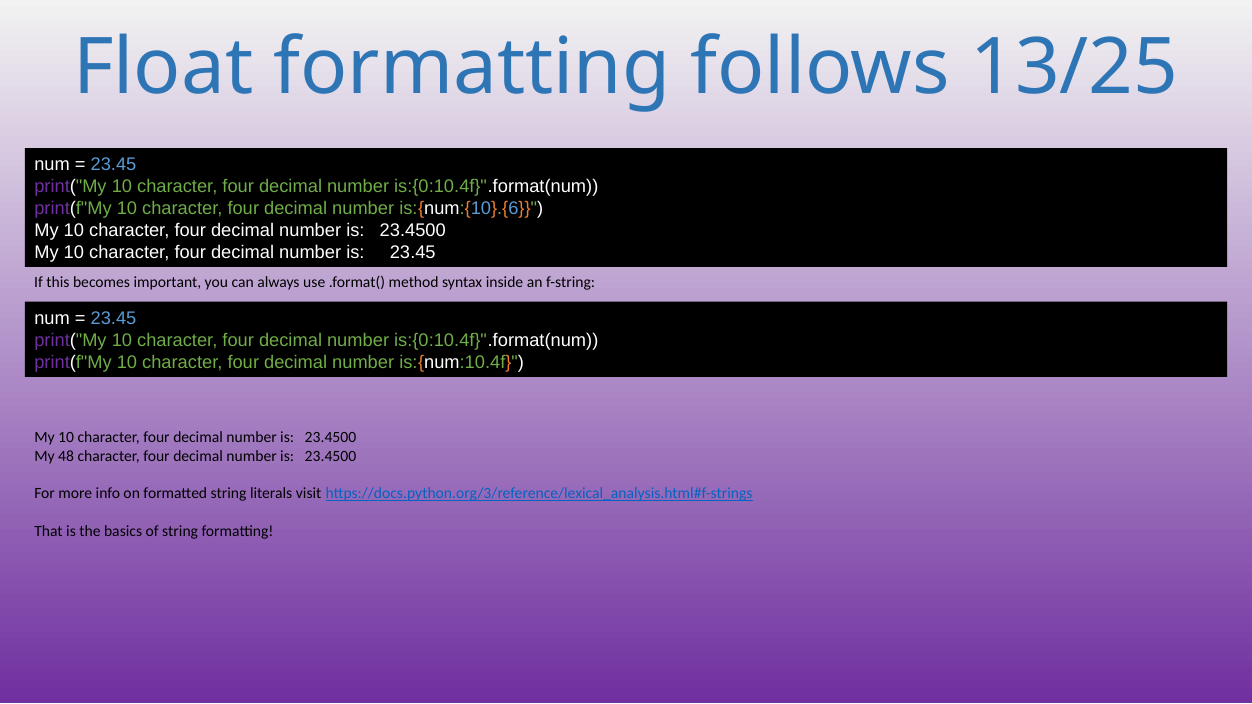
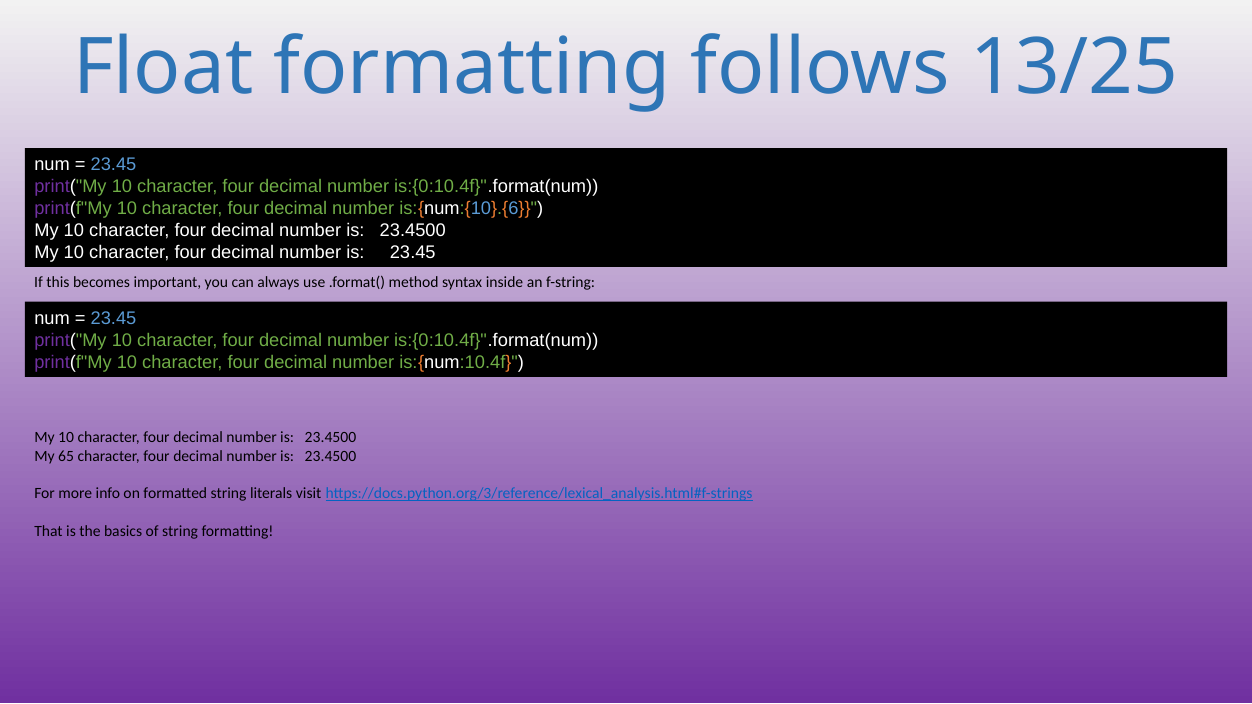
48: 48 -> 65
